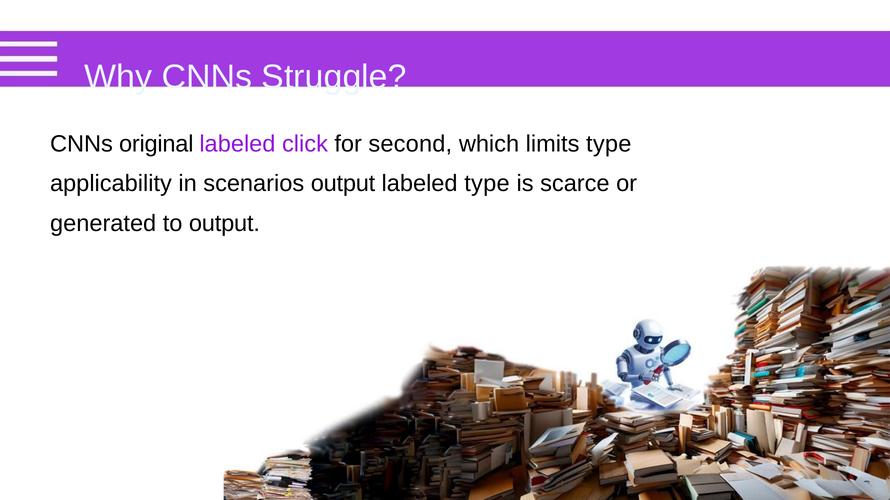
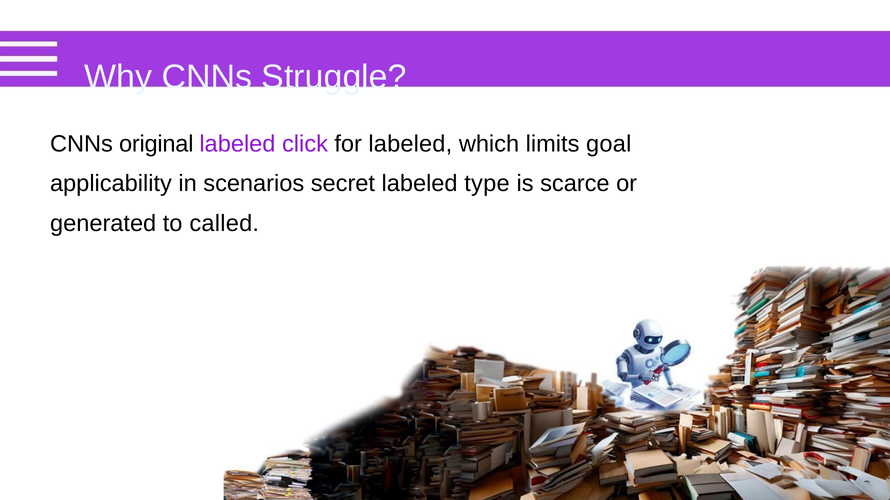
for second: second -> labeled
limits type: type -> goal
scenarios output: output -> secret
to output: output -> called
